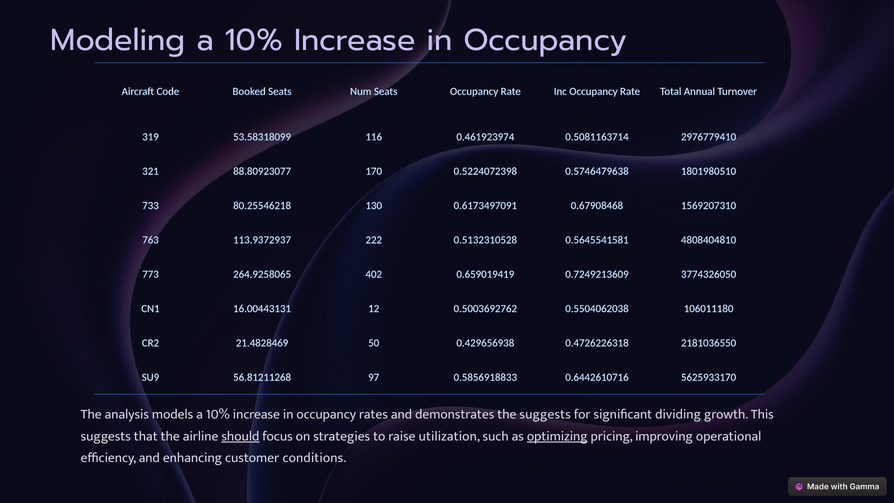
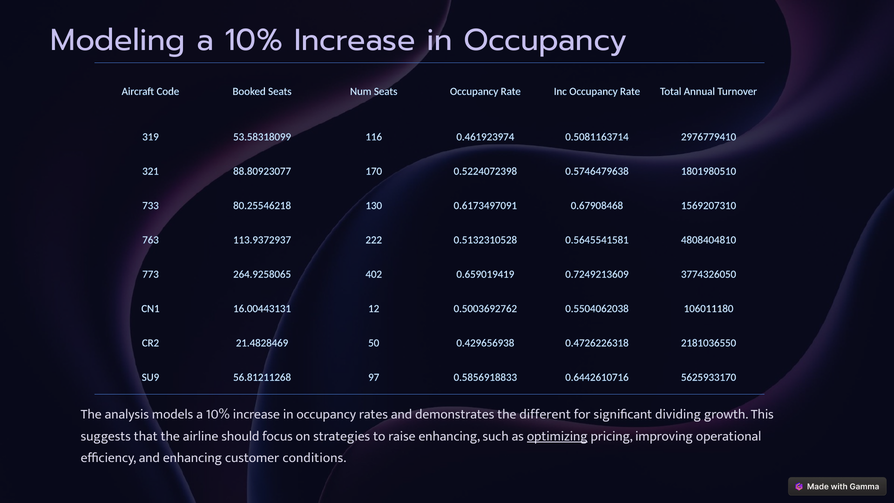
the suggests: suggests -> different
should underline: present -> none
raise utilization: utilization -> enhancing
